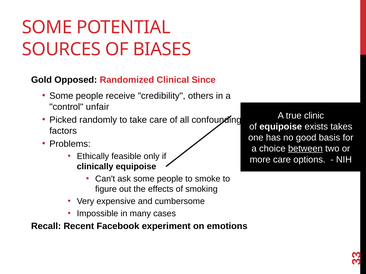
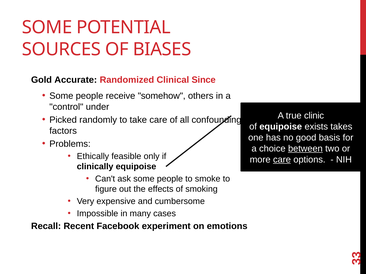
Opposed: Opposed -> Accurate
credibility: credibility -> somehow
unfair: unfair -> under
care at (282, 160) underline: none -> present
